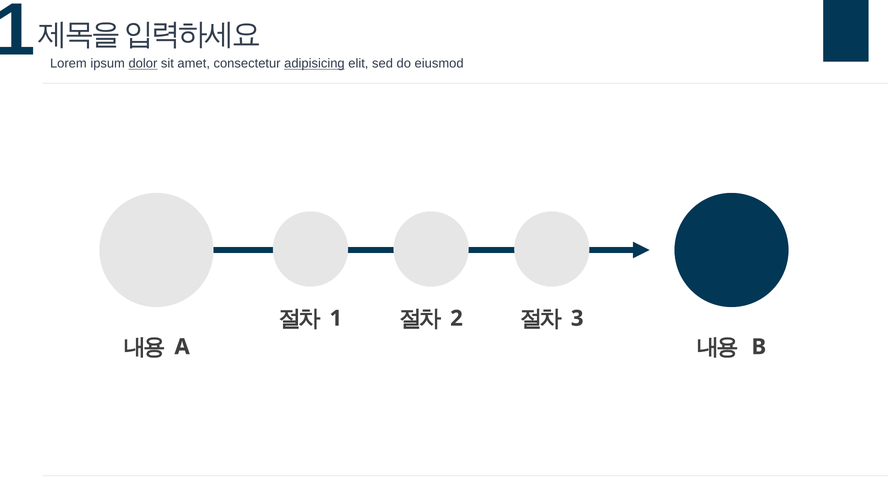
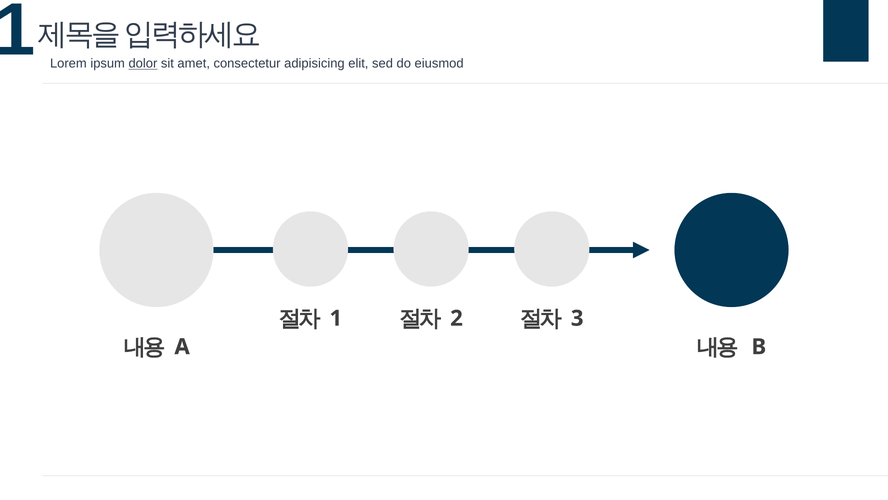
adipisicing underline: present -> none
